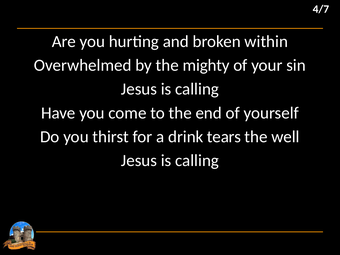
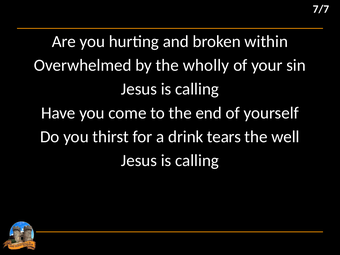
4/7: 4/7 -> 7/7
mighty: mighty -> wholly
